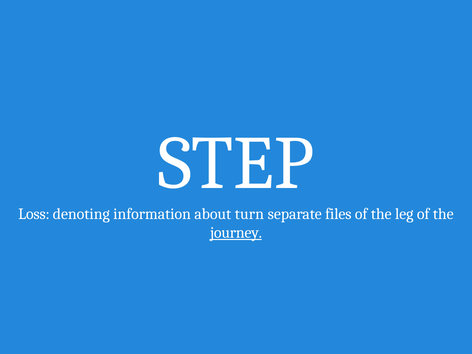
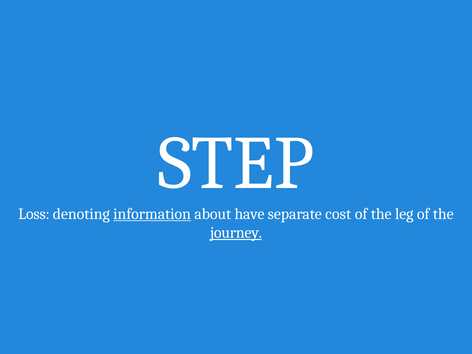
information underline: none -> present
turn: turn -> have
files: files -> cost
